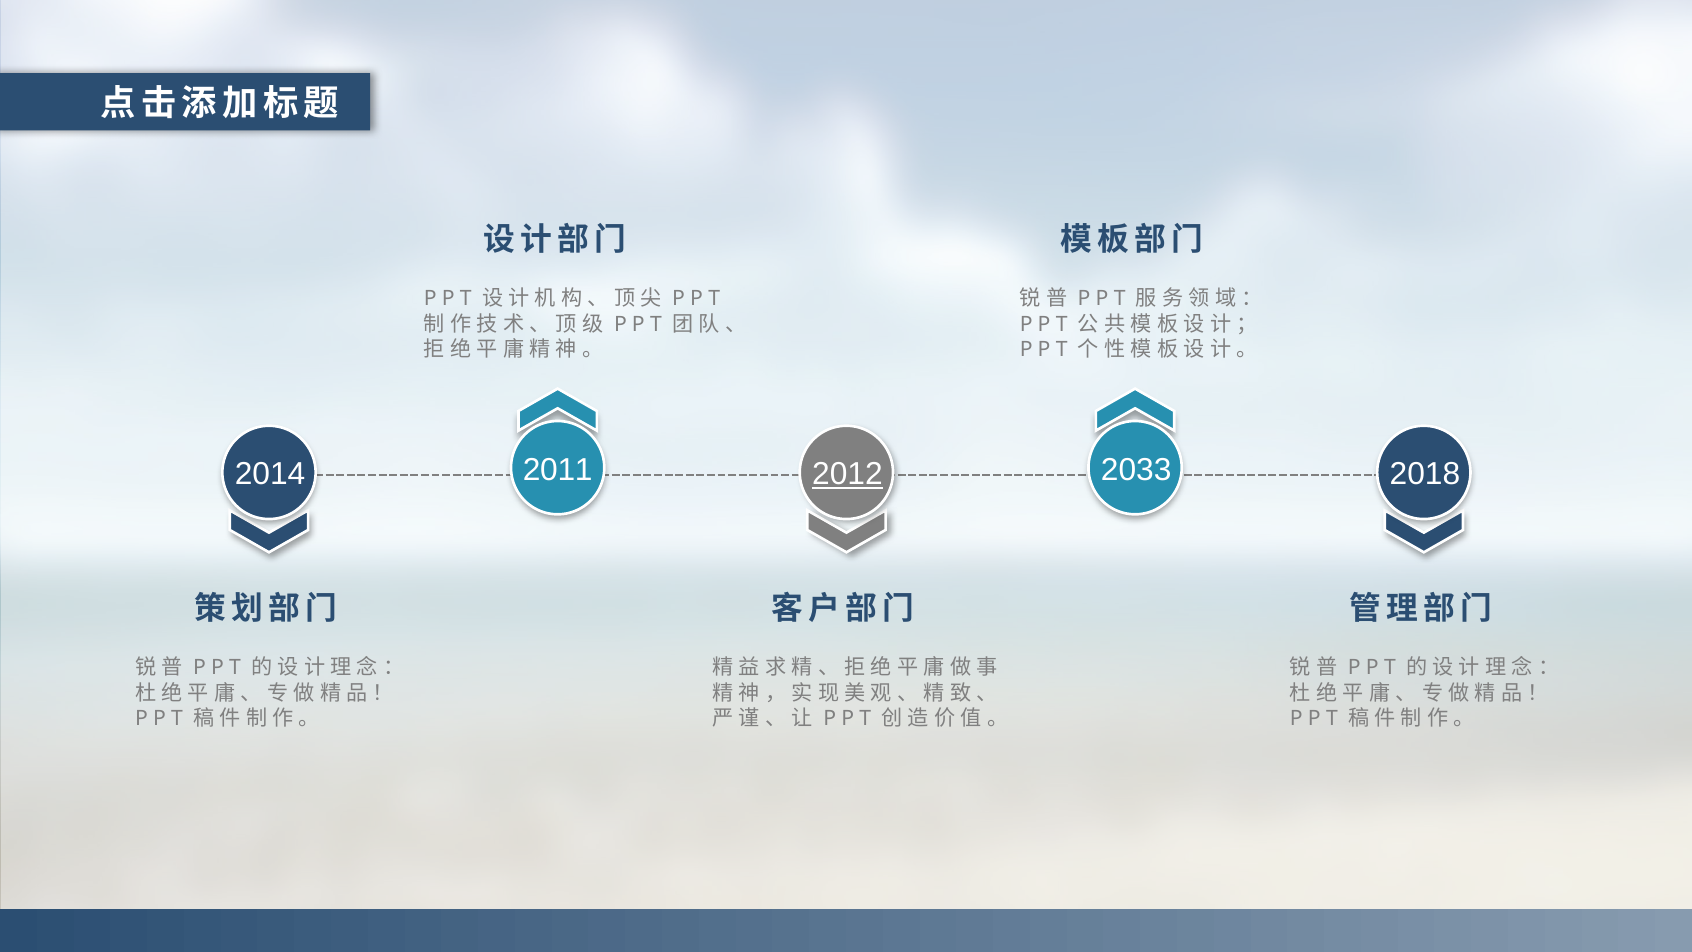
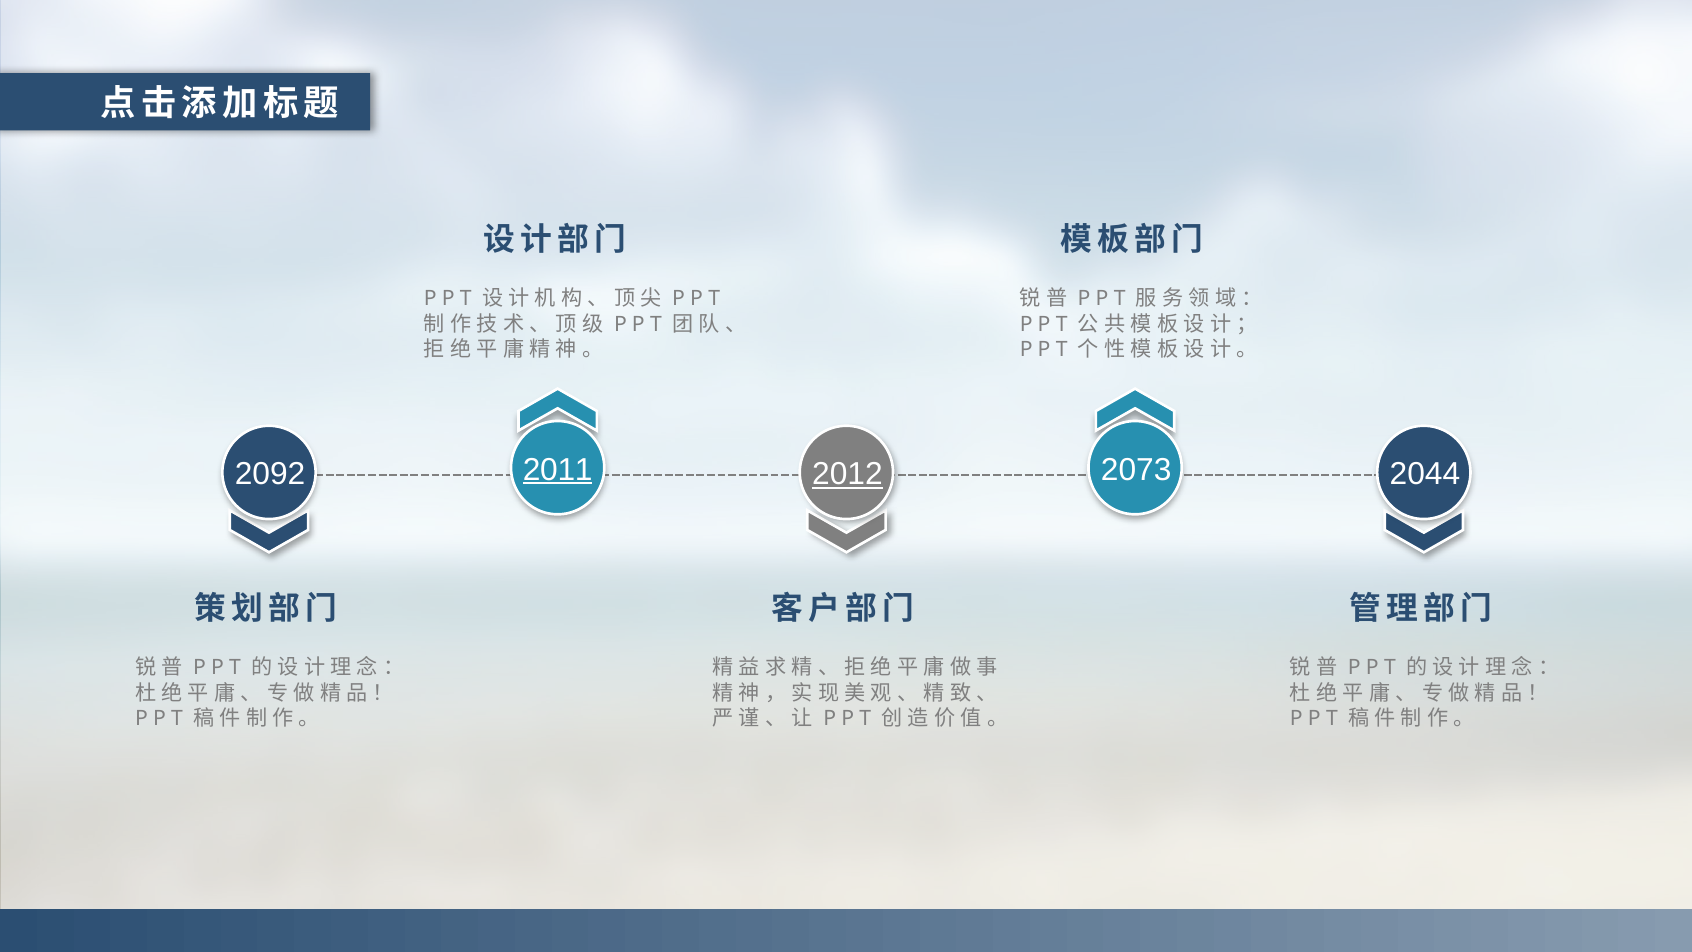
2011 underline: none -> present
2033: 2033 -> 2073
2014: 2014 -> 2092
2018: 2018 -> 2044
